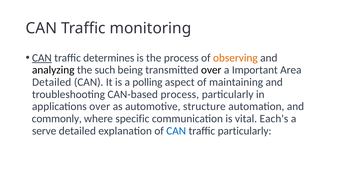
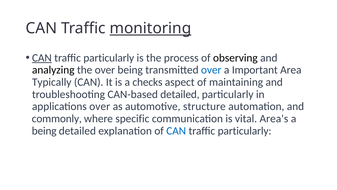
monitoring underline: none -> present
determines at (109, 58): determines -> particularly
observing colour: orange -> black
the such: such -> over
over at (211, 70) colour: black -> blue
Detailed at (52, 82): Detailed -> Typically
polling: polling -> checks
CAN-based process: process -> detailed
Each's: Each's -> Area's
serve at (44, 131): serve -> being
